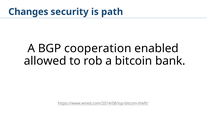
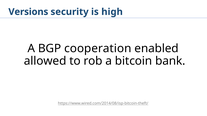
Changes: Changes -> Versions
path: path -> high
